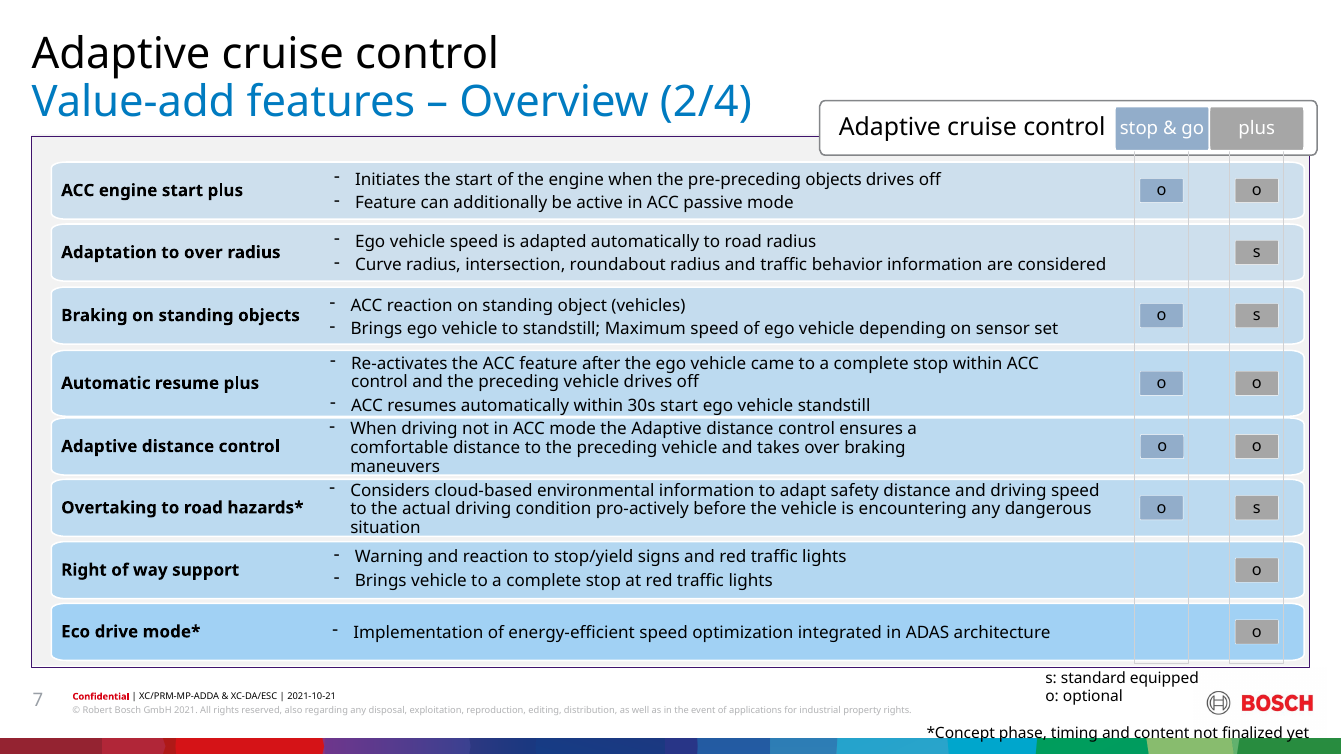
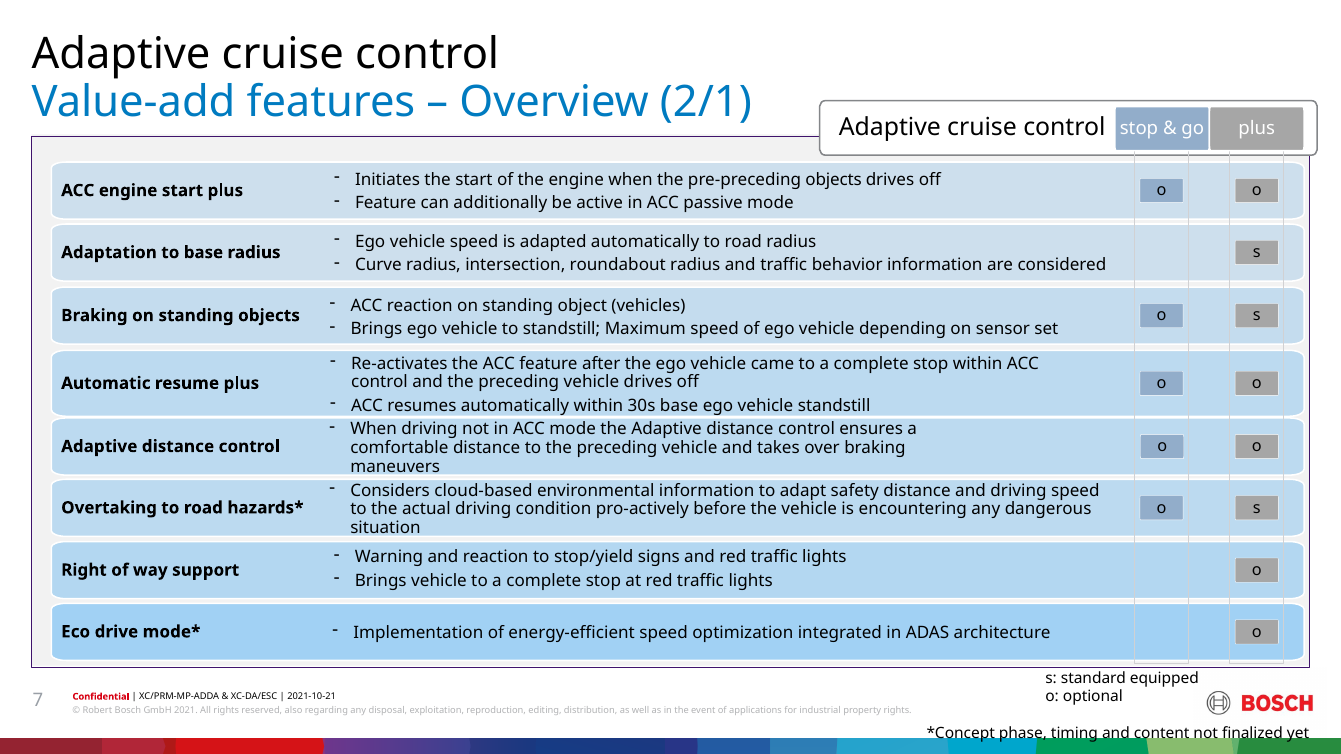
2/4: 2/4 -> 2/1
to over: over -> base
30s start: start -> base
